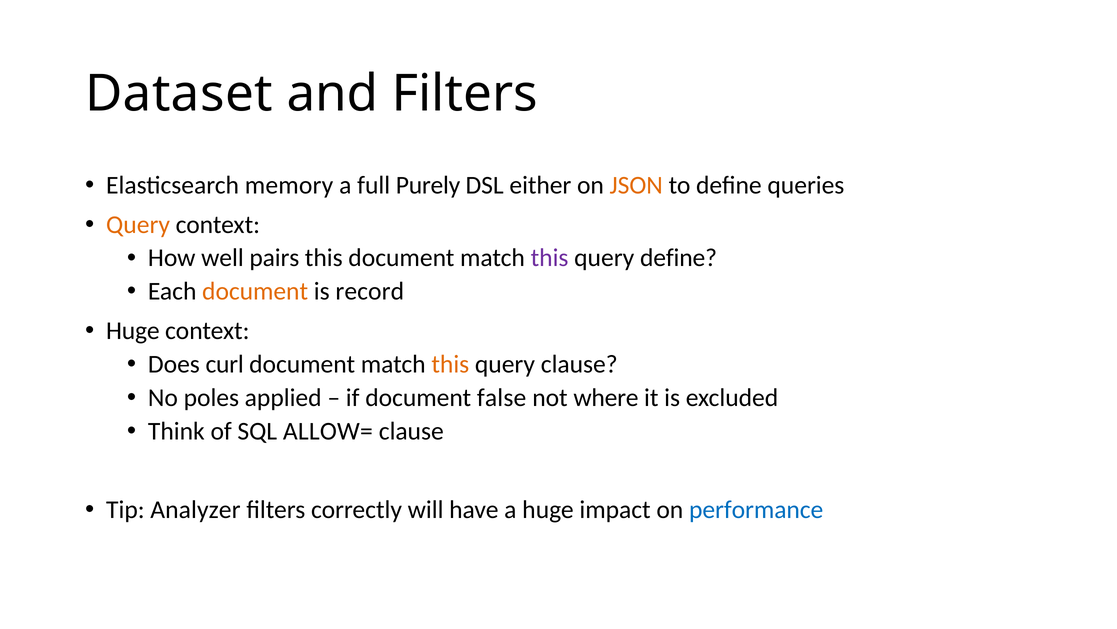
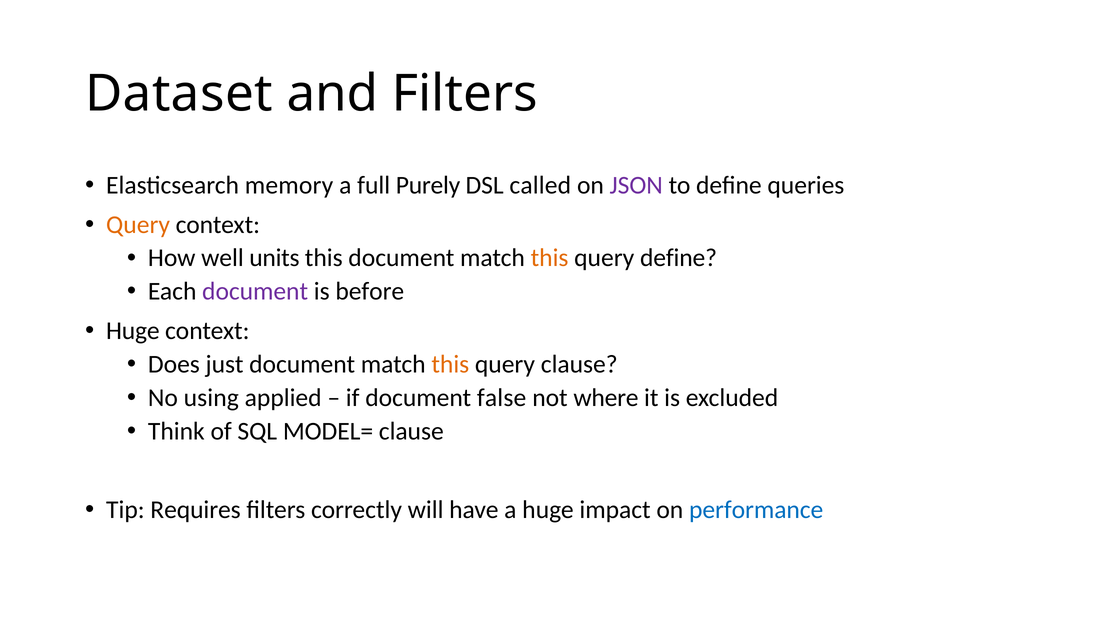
either: either -> called
JSON colour: orange -> purple
pairs: pairs -> units
this at (550, 258) colour: purple -> orange
document at (255, 291) colour: orange -> purple
record: record -> before
curl: curl -> just
poles: poles -> using
ALLOW=: ALLOW= -> MODEL=
Analyzer: Analyzer -> Requires
